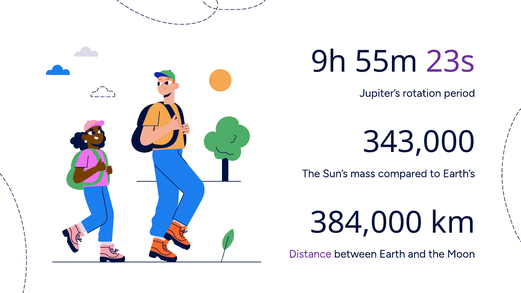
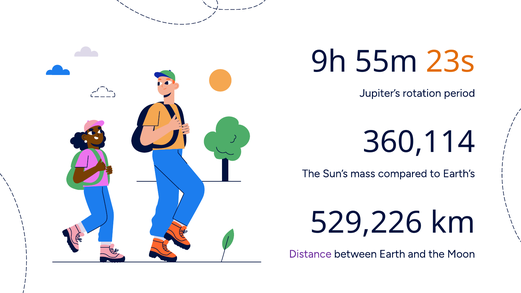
23s colour: purple -> orange
343,000: 343,000 -> 360,114
384,000: 384,000 -> 529,226
